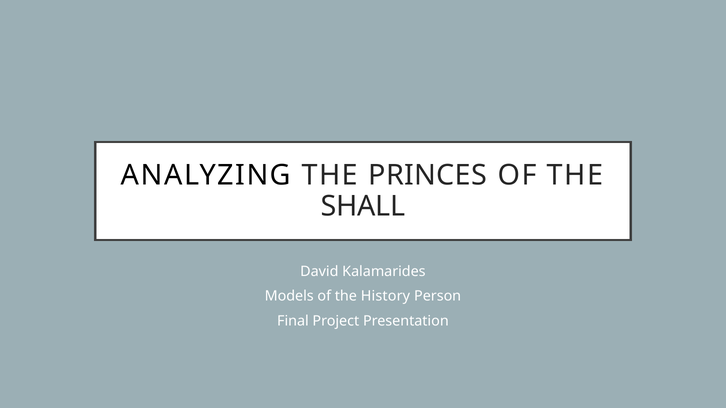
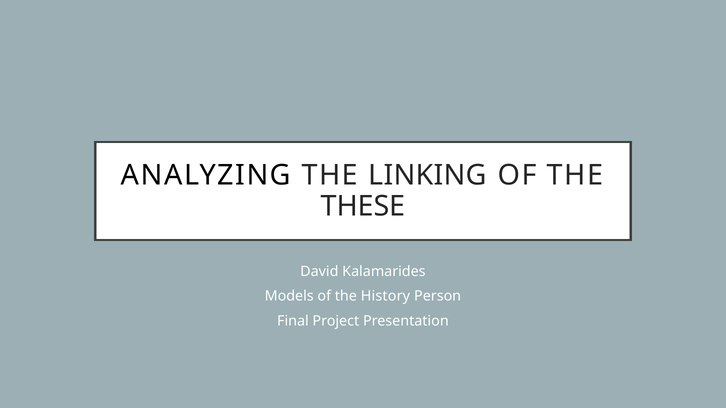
PRINCES: PRINCES -> LINKING
SHALL: SHALL -> THESE
